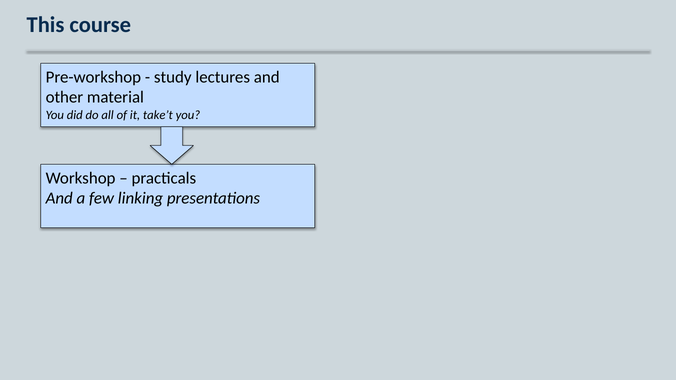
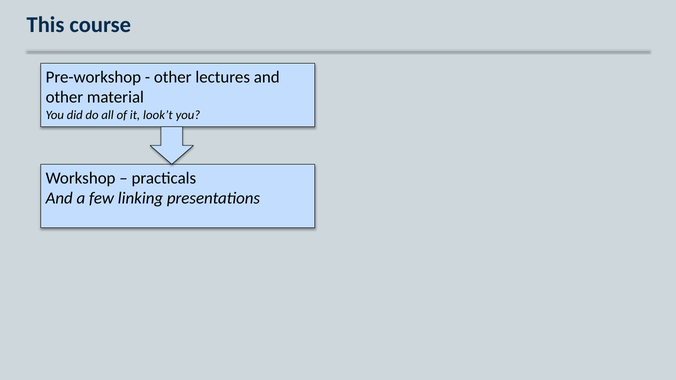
study at (173, 77): study -> other
take’t: take’t -> look’t
